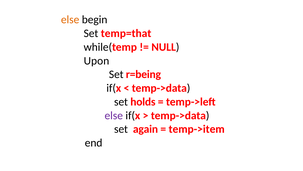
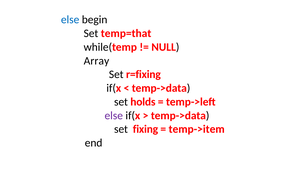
else at (70, 20) colour: orange -> blue
Upon: Upon -> Array
r=being: r=being -> r=fixing
again: again -> fixing
